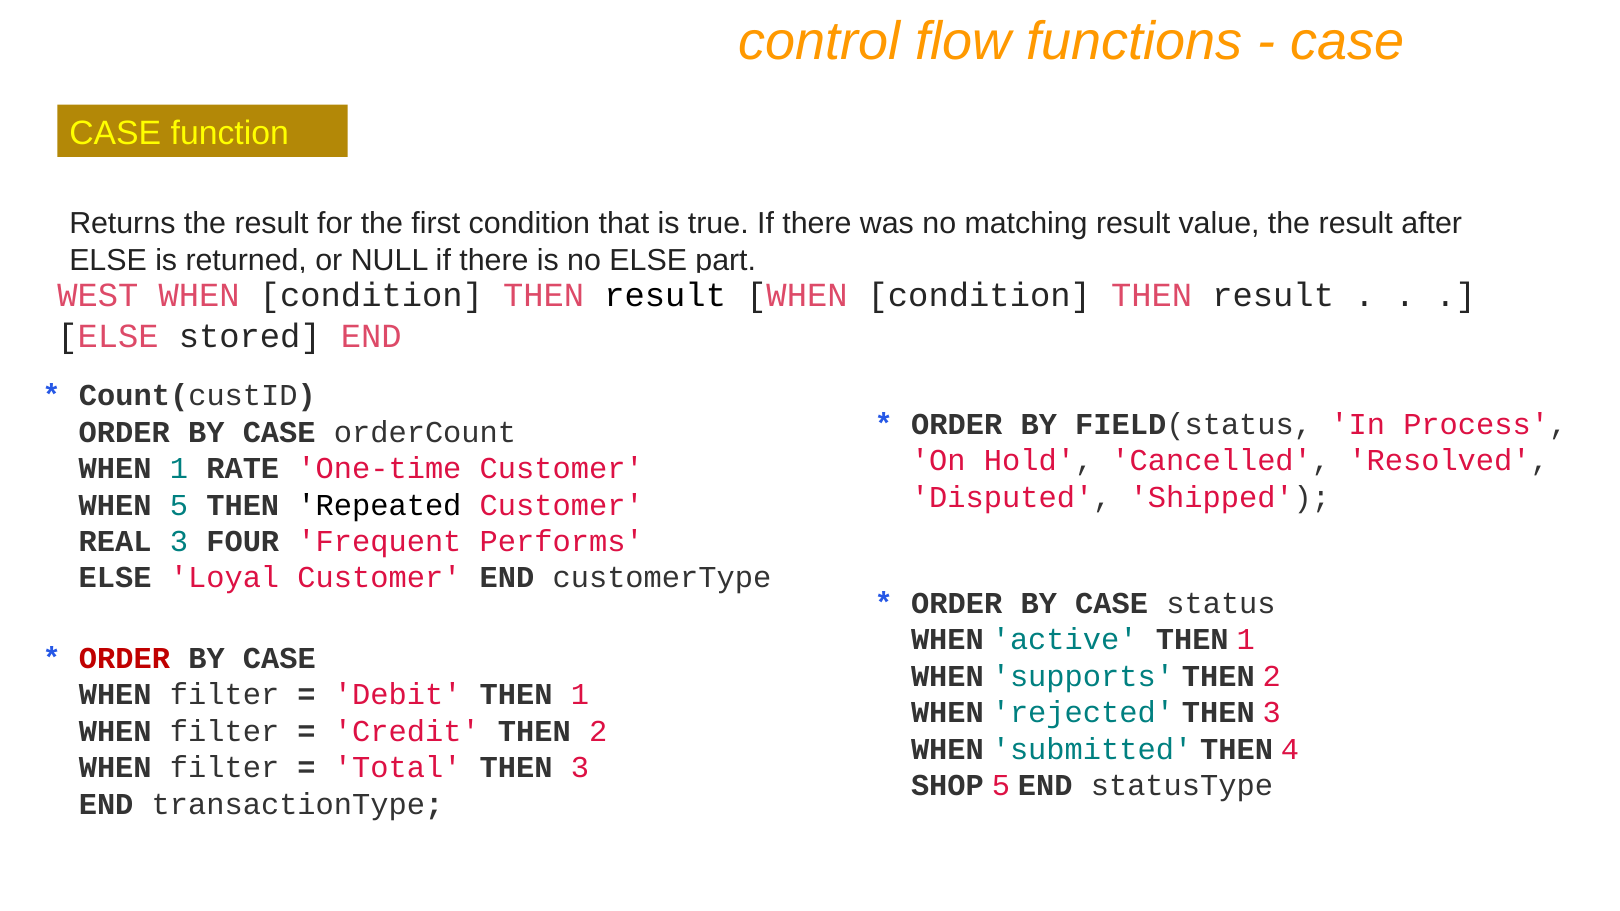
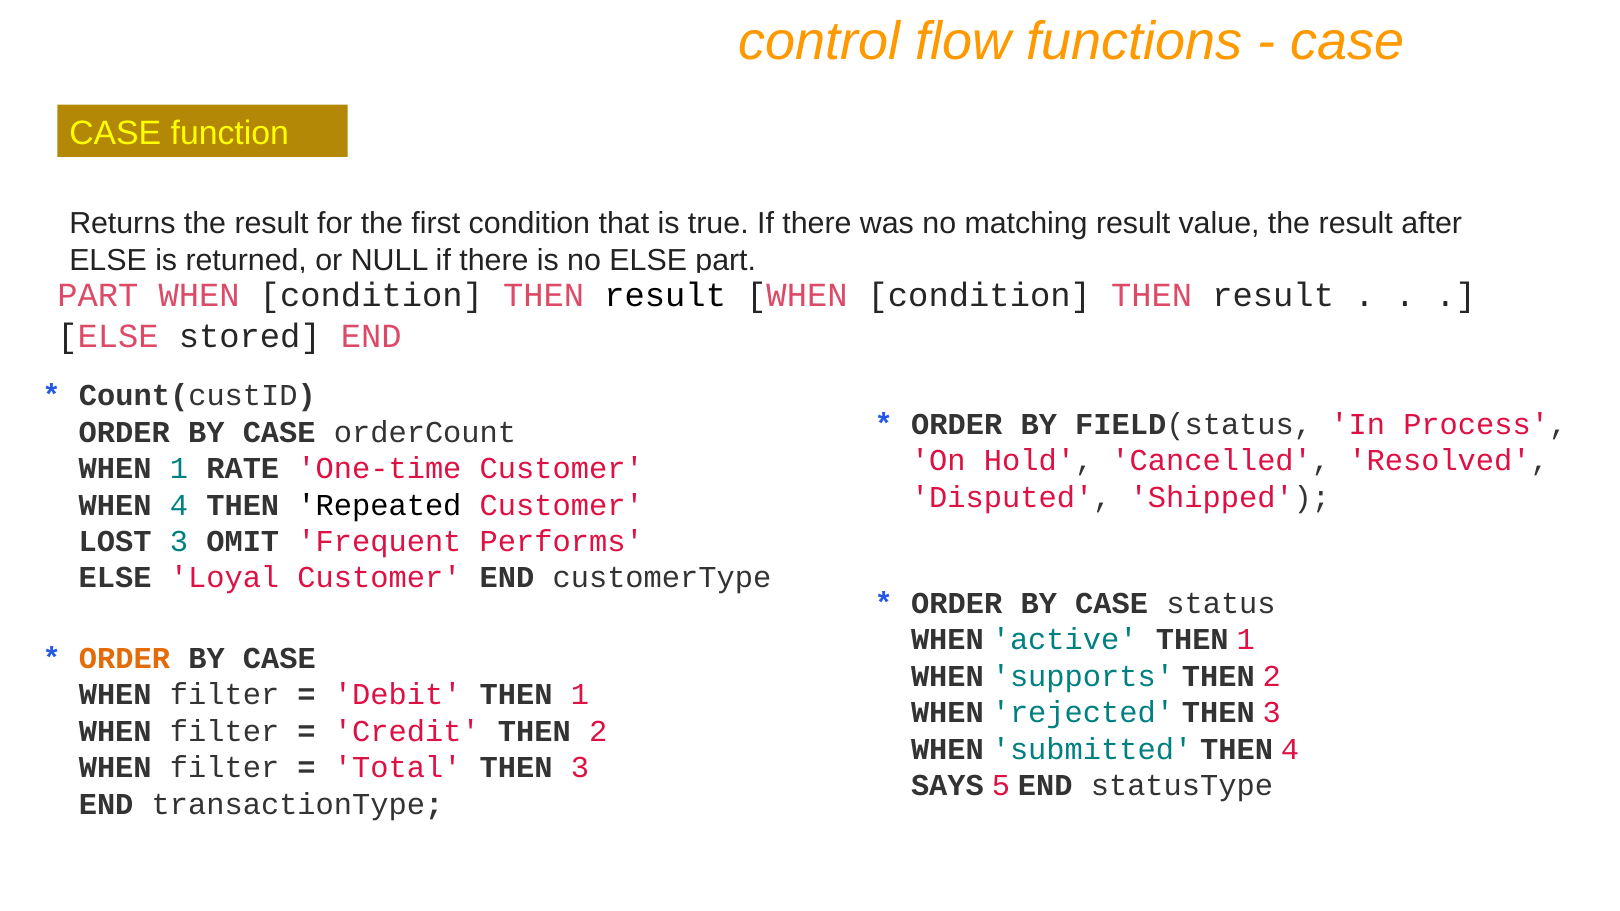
WEST at (98, 296): WEST -> PART
WHEN 5: 5 -> 4
REAL: REAL -> LOST
FOUR: FOUR -> OMIT
ORDER at (125, 659) colour: red -> orange
SHOP: SHOP -> SAYS
